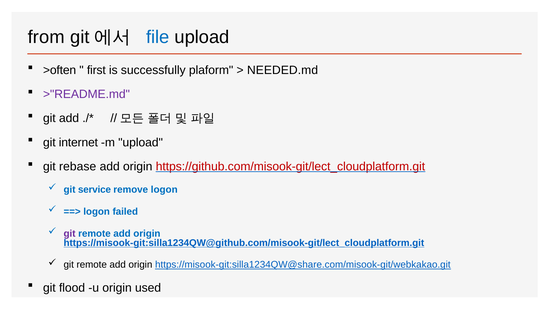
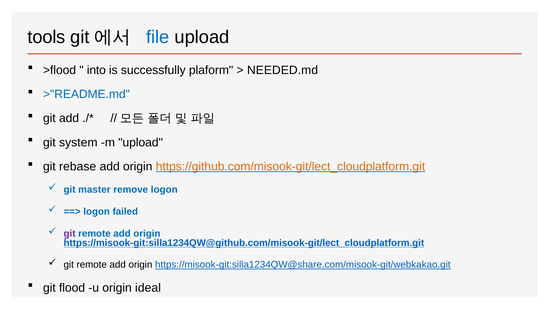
from: from -> tools
>often: >often -> >flood
first: first -> into
>"README.md colour: purple -> blue
internet: internet -> system
https://github.com/misook-git/lect_cloudplatform.git colour: red -> orange
service: service -> master
used: used -> ideal
